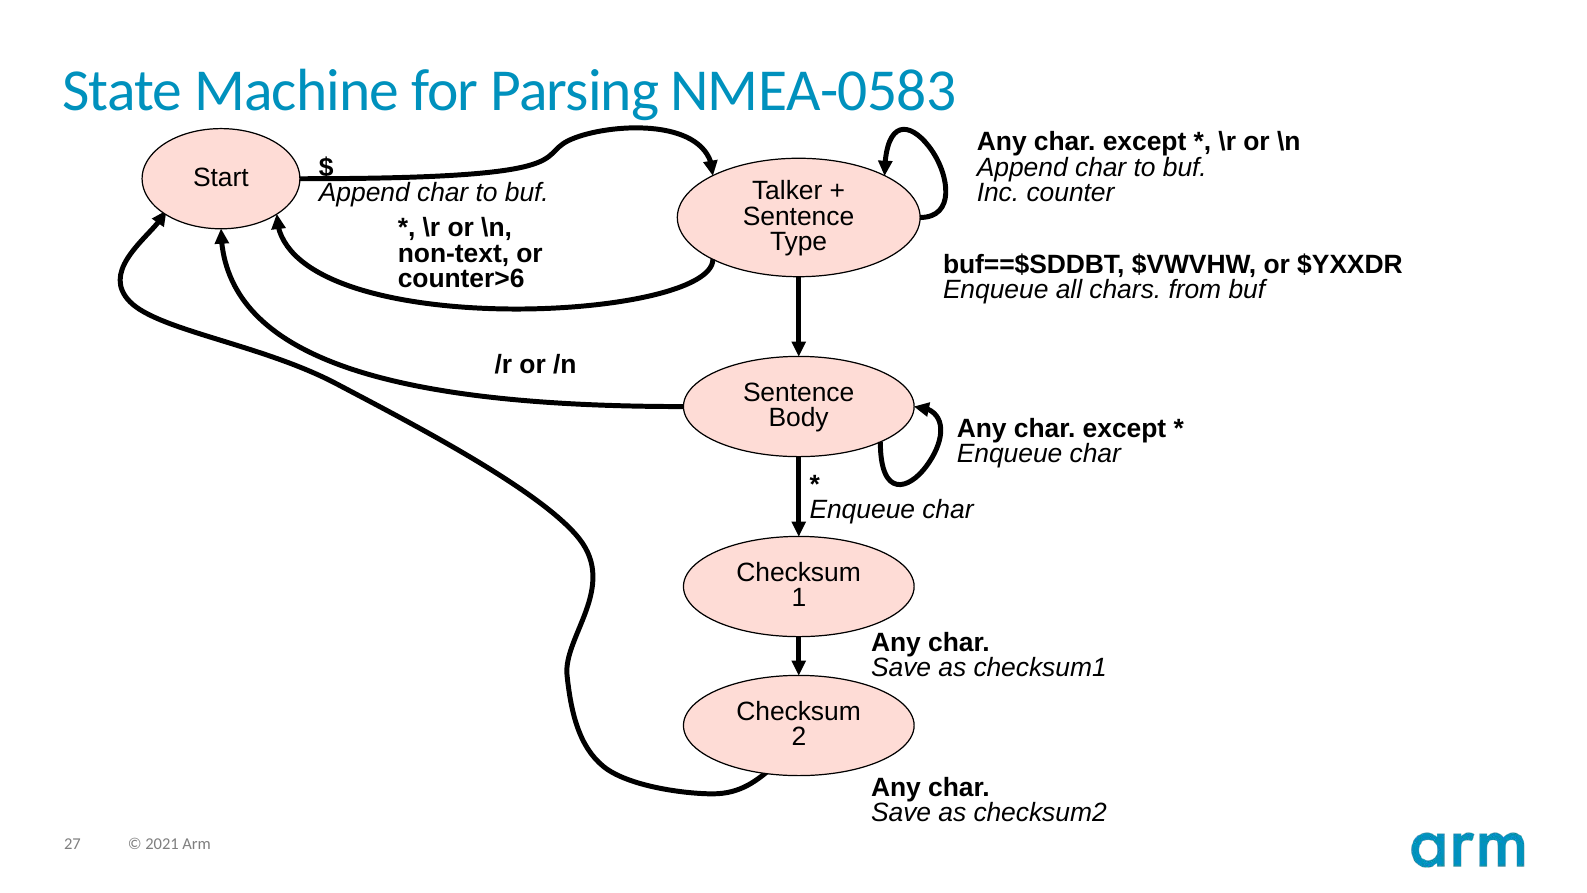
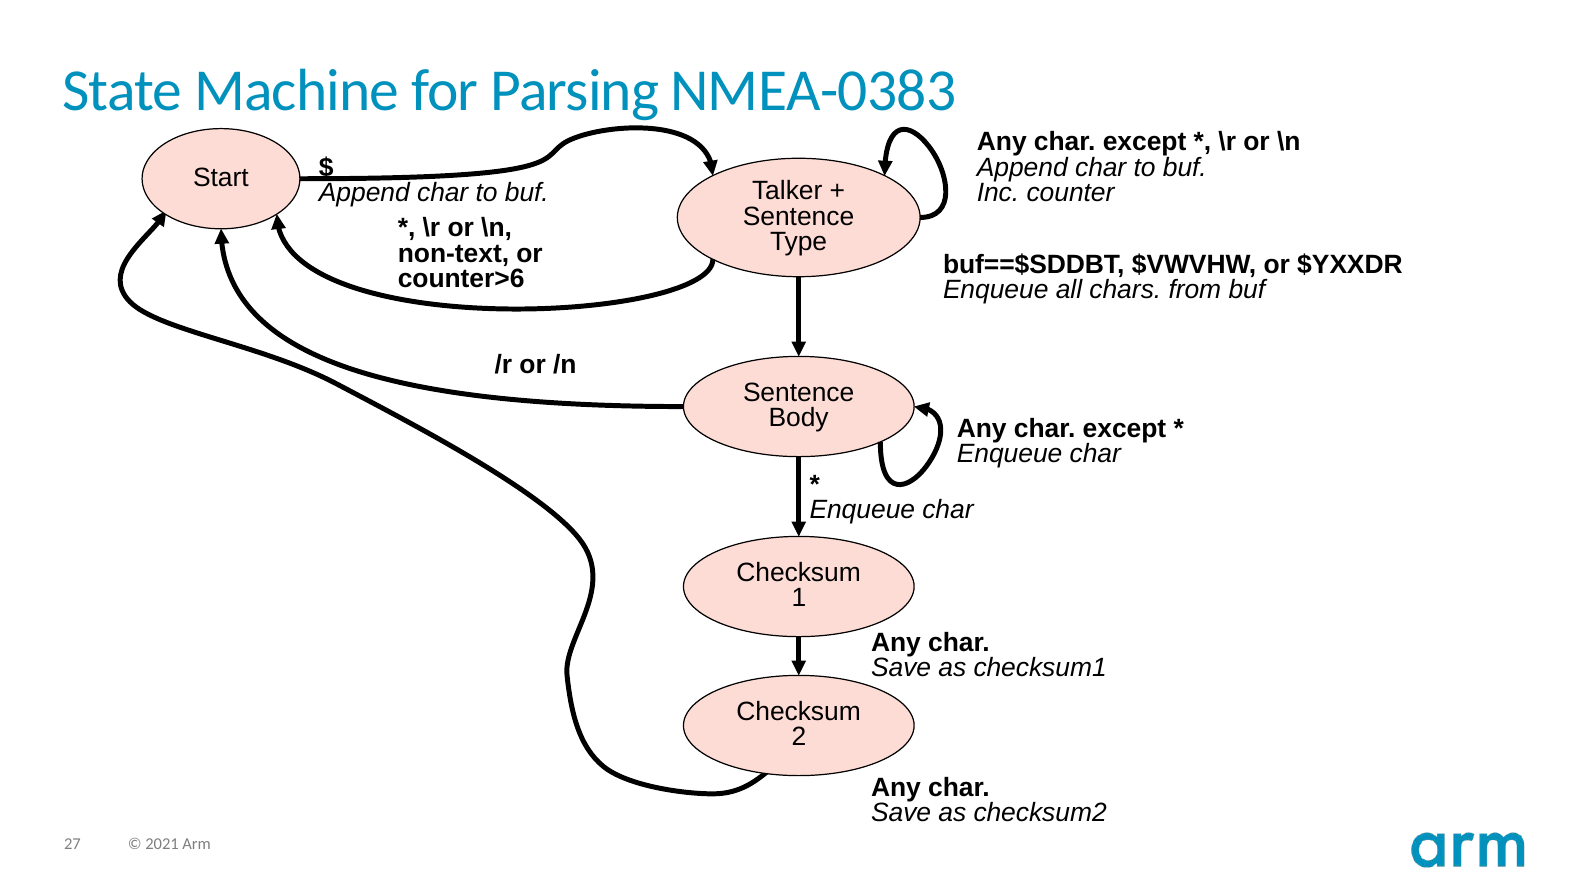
NMEA-0583: NMEA-0583 -> NMEA-0383
